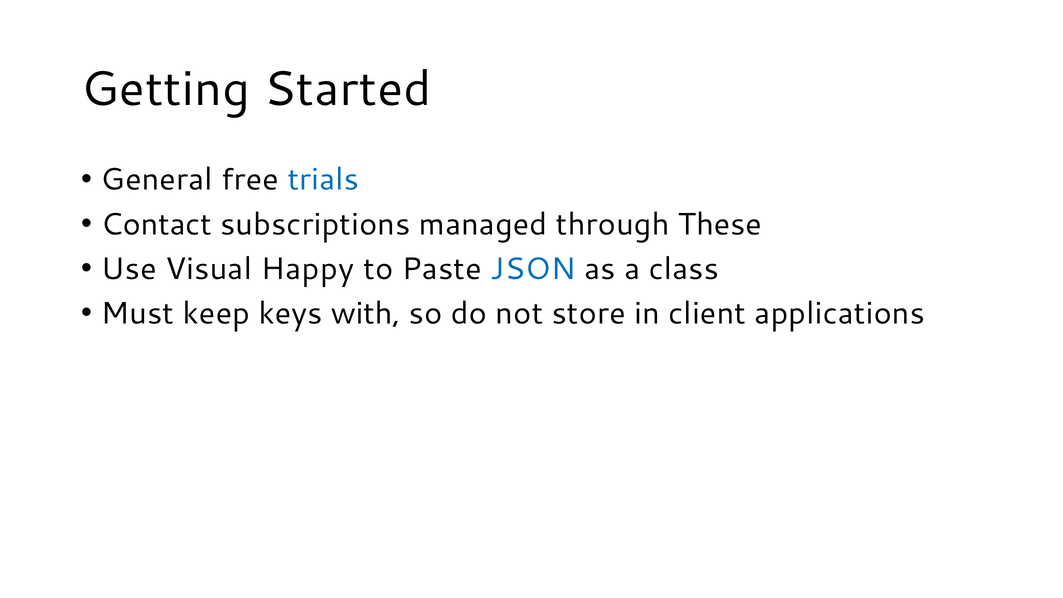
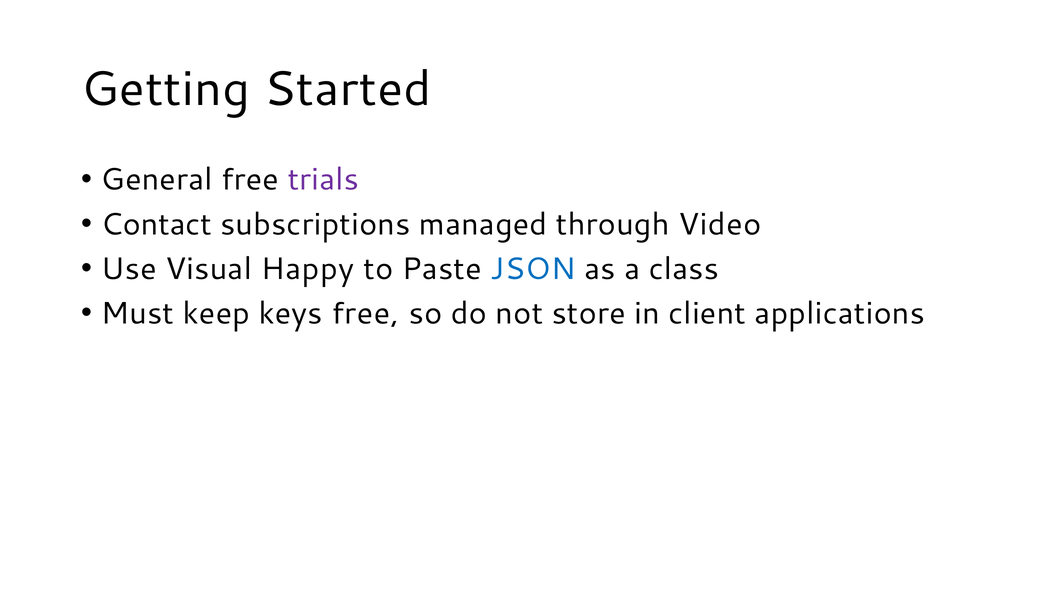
trials colour: blue -> purple
These: These -> Video
keys with: with -> free
